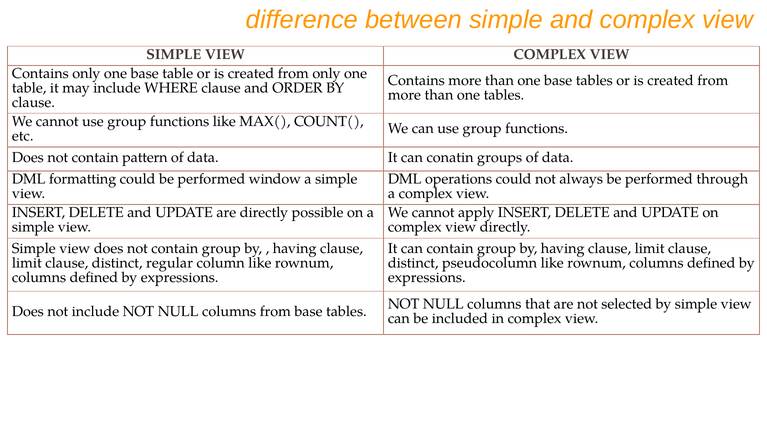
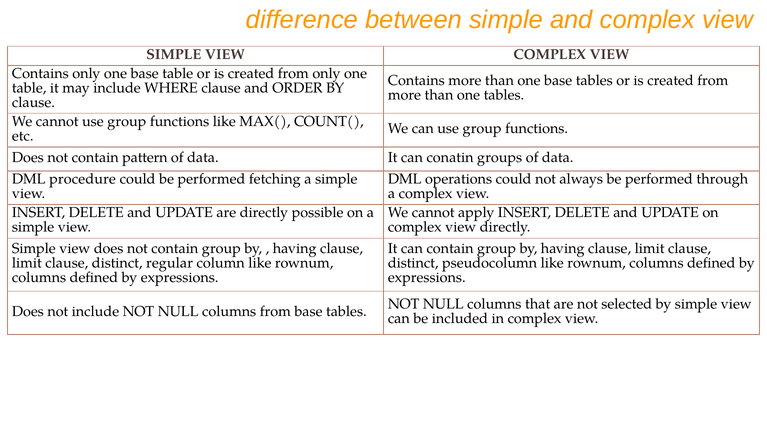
formatting: formatting -> procedure
window: window -> fetching
